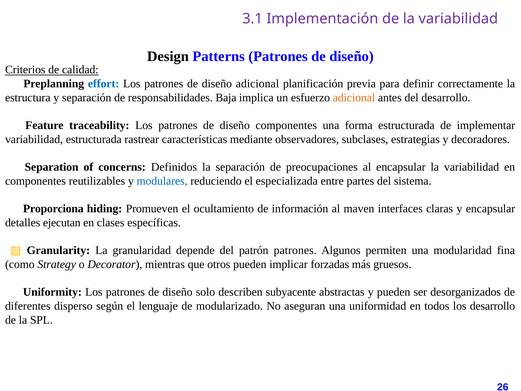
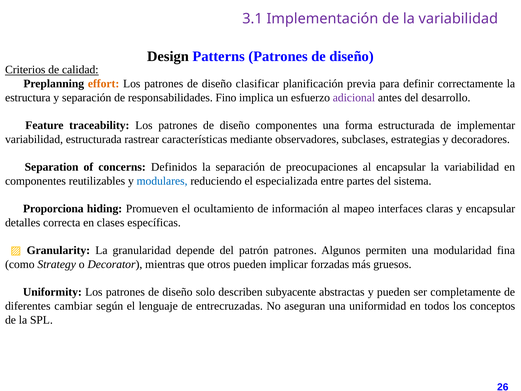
effort colour: blue -> orange
diseño adicional: adicional -> clasificar
Baja: Baja -> Fino
adicional at (354, 97) colour: orange -> purple
maven: maven -> mapeo
ejecutan: ejecutan -> correcta
desorganizados: desorganizados -> completamente
disperso: disperso -> cambiar
modularizado: modularizado -> entrecruzadas
los desarrollo: desarrollo -> conceptos
